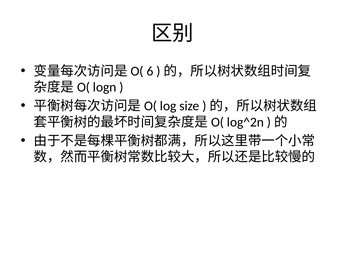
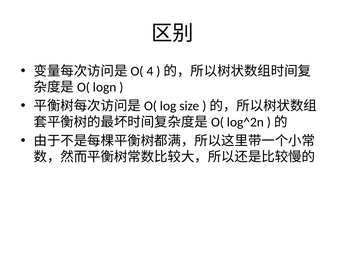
6: 6 -> 4
